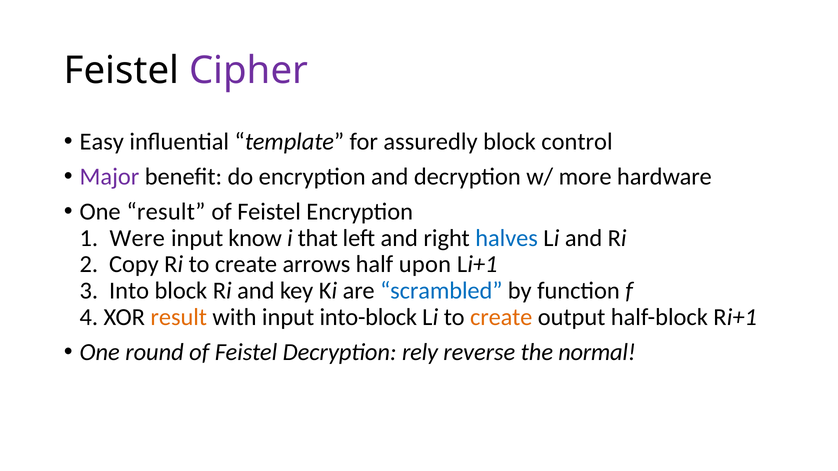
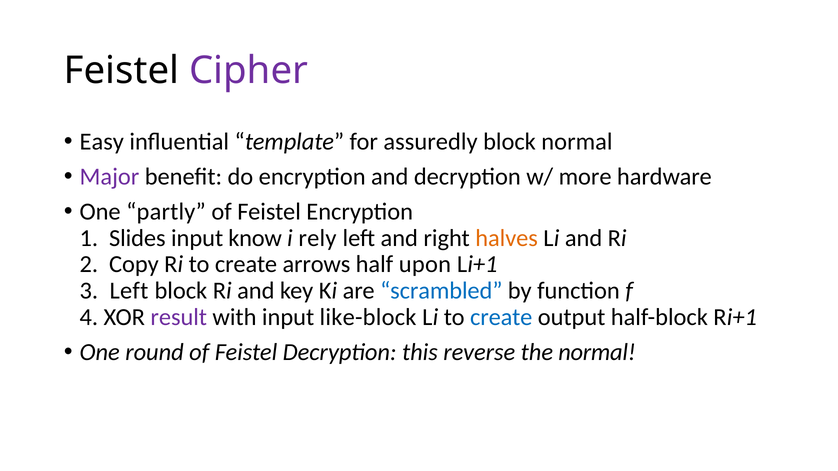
block control: control -> normal
One result: result -> partly
Were: Were -> Slides
that: that -> rely
halves colour: blue -> orange
3 Into: Into -> Left
result at (179, 317) colour: orange -> purple
into-block: into-block -> like-block
create at (501, 317) colour: orange -> blue
rely: rely -> this
